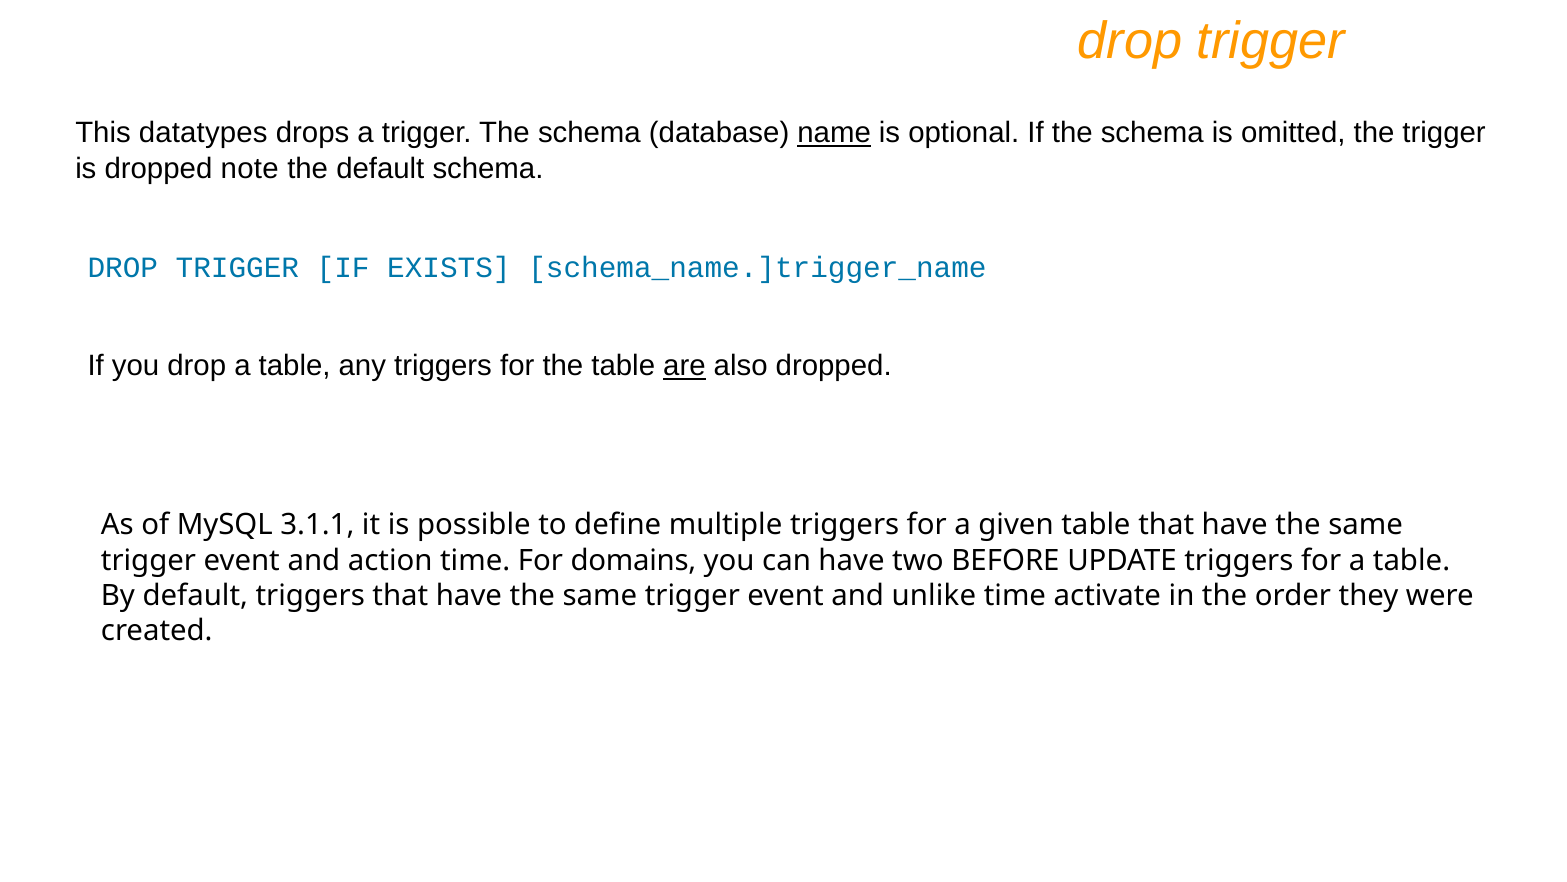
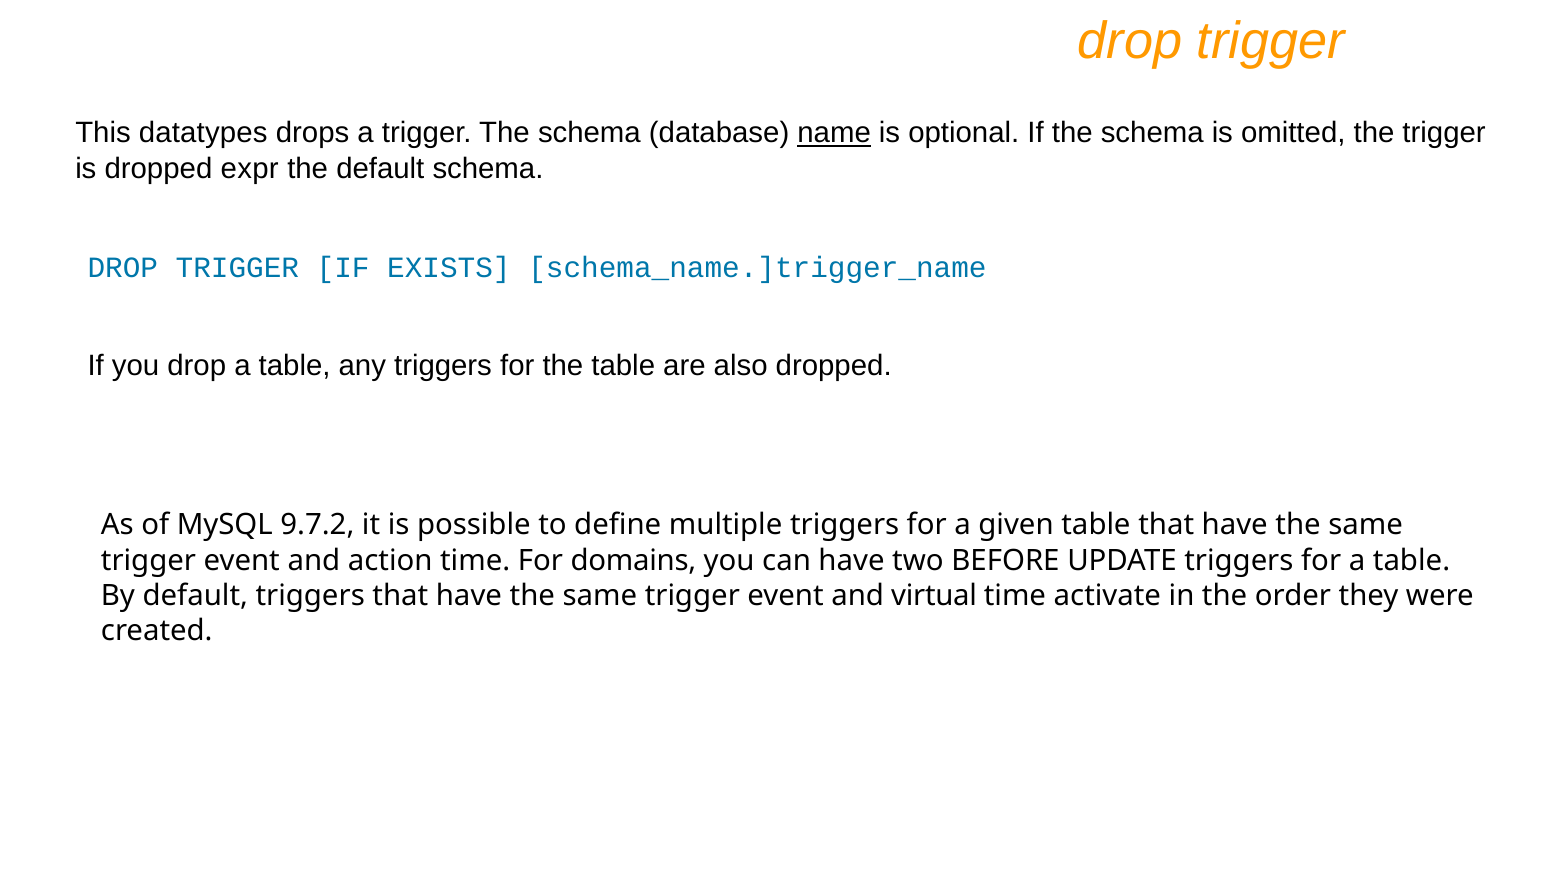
note: note -> expr
are underline: present -> none
3.1.1: 3.1.1 -> 9.7.2
unlike: unlike -> virtual
